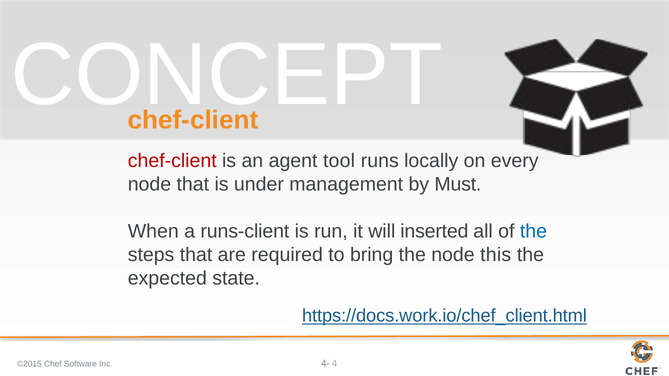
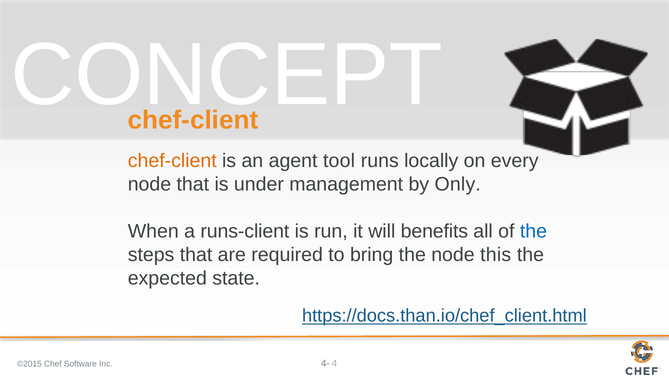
chef-client at (172, 161) colour: red -> orange
Must: Must -> Only
inserted: inserted -> benefits
https://docs.work.io/chef_client.html: https://docs.work.io/chef_client.html -> https://docs.than.io/chef_client.html
